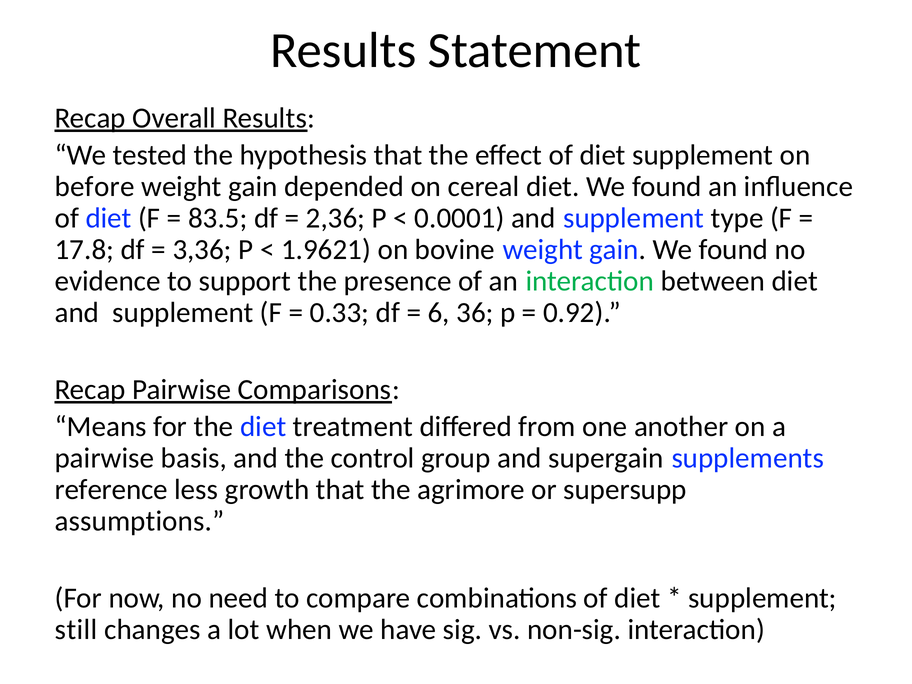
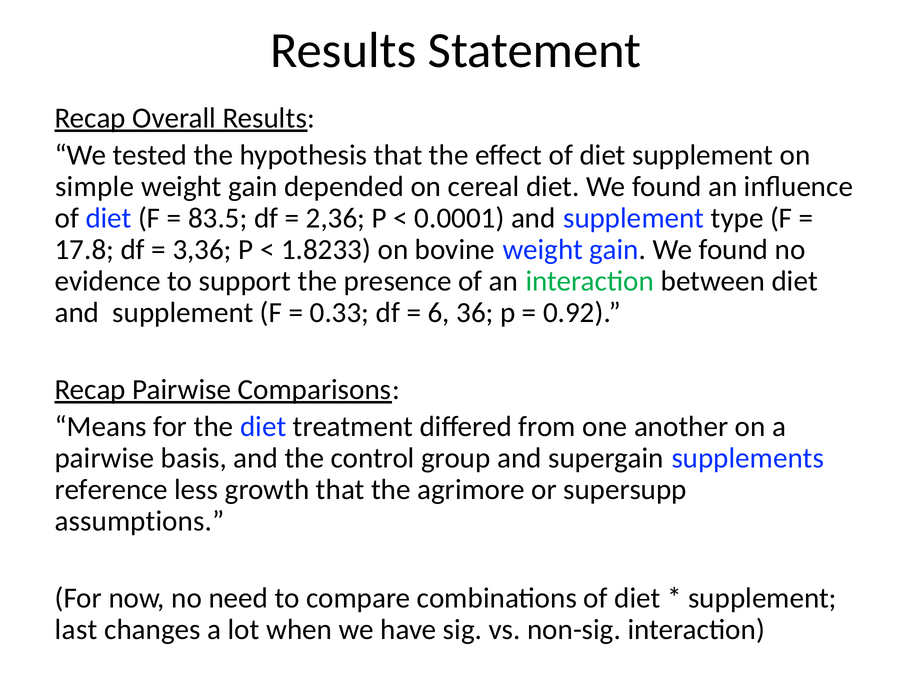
before: before -> simple
1.9621: 1.9621 -> 1.8233
still: still -> last
